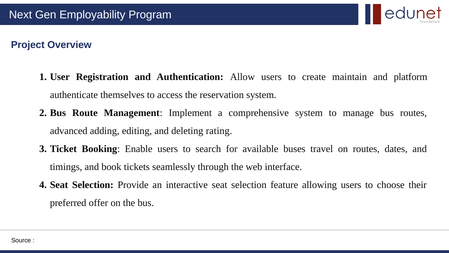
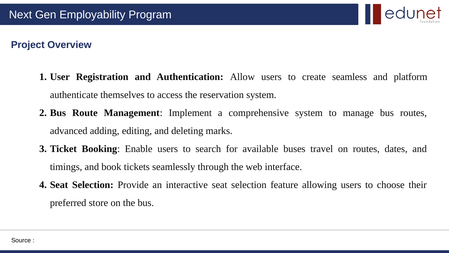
maintain: maintain -> seamless
rating: rating -> marks
offer: offer -> store
